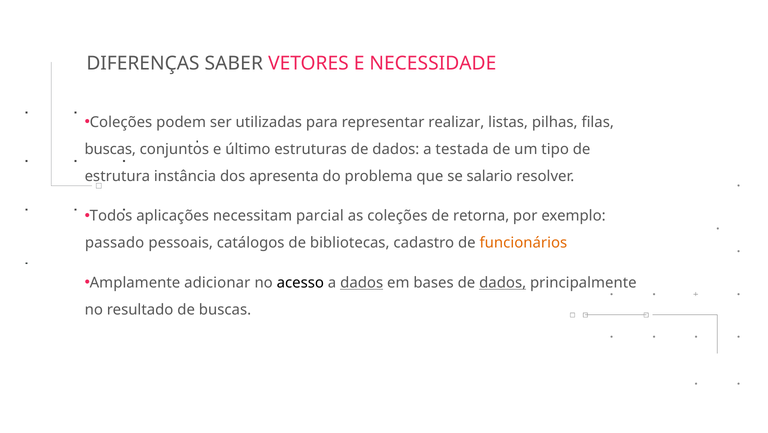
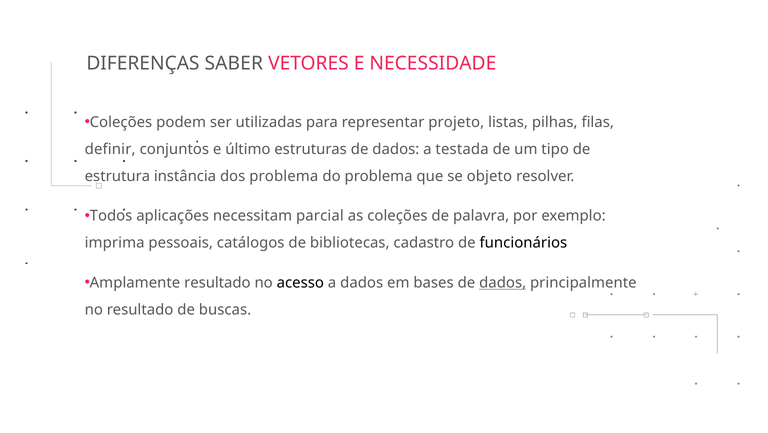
realizar: realizar -> projeto
buscas at (110, 149): buscas -> definir
dos apresenta: apresenta -> problema
salario: salario -> objeto
retorna: retorna -> palavra
passado: passado -> imprima
funcionários colour: orange -> black
Amplamente adicionar: adicionar -> resultado
dados at (362, 282) underline: present -> none
